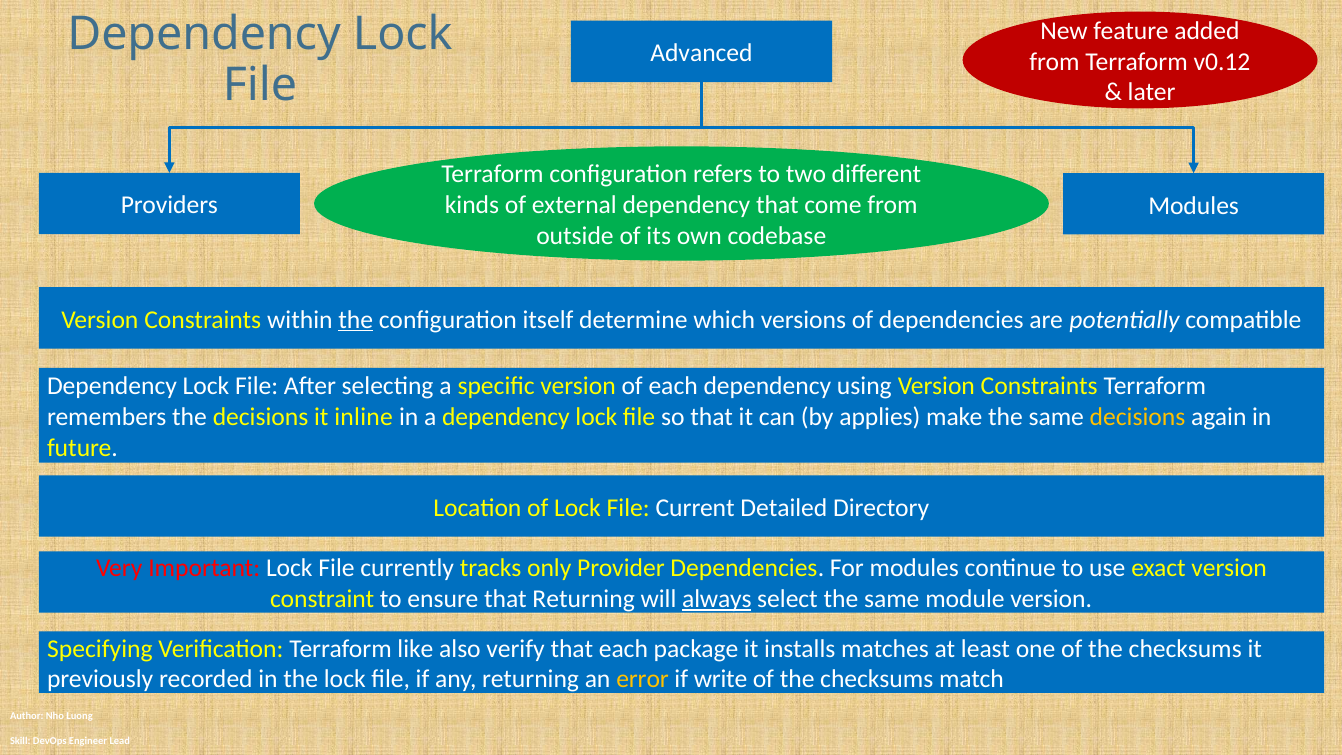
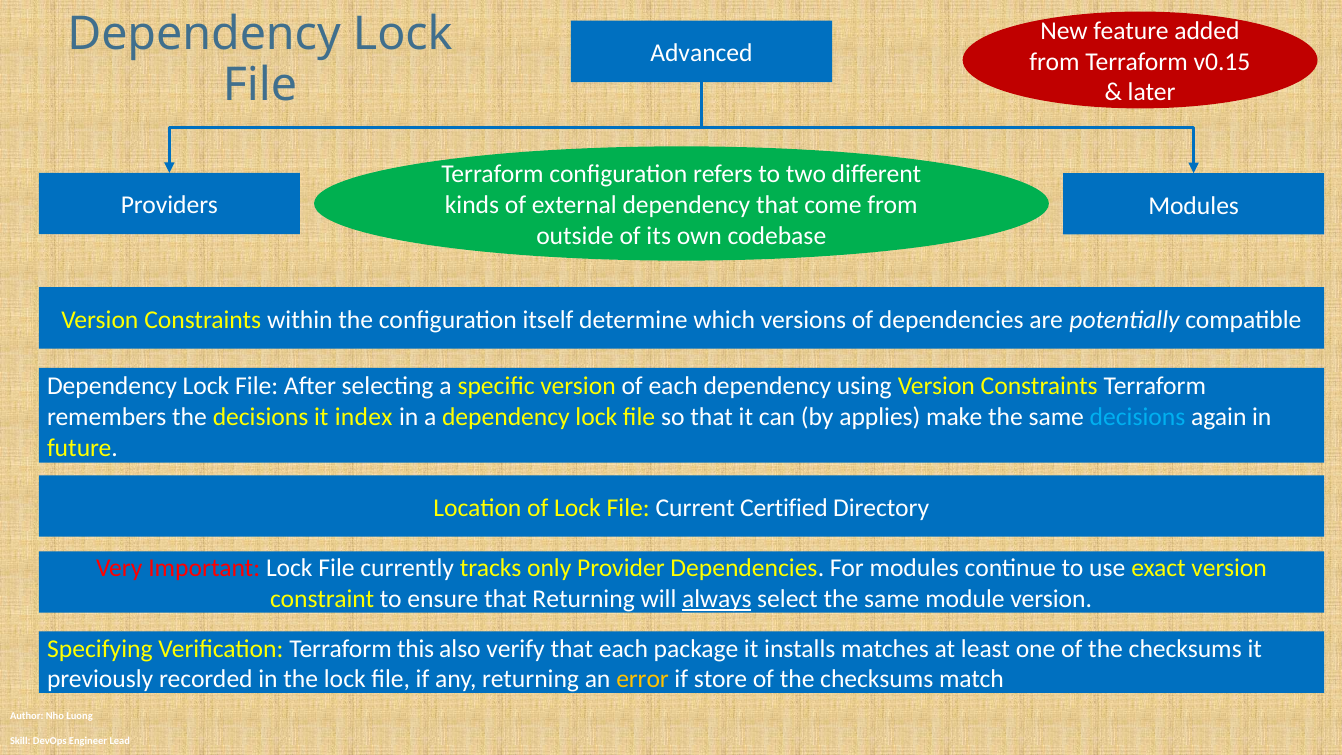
v0.12: v0.12 -> v0.15
the at (356, 320) underline: present -> none
inline: inline -> index
decisions at (1138, 417) colour: yellow -> light blue
Detailed: Detailed -> Certified
like: like -> this
write: write -> store
